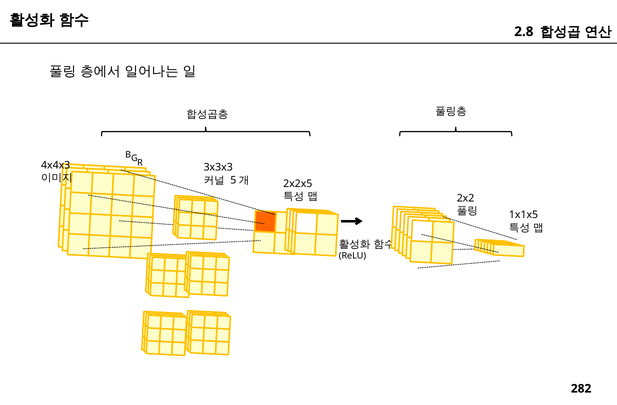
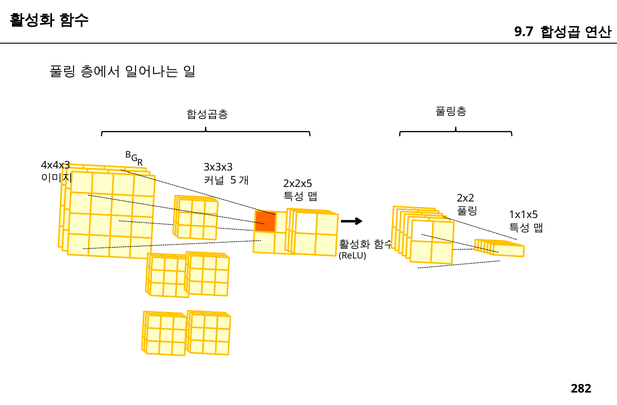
2.8: 2.8 -> 9.7
